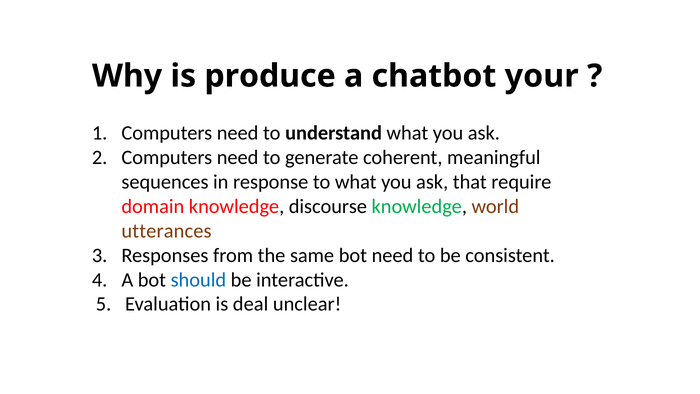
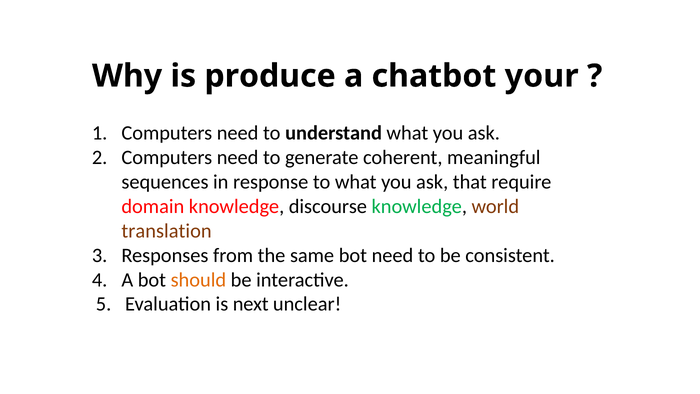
utterances: utterances -> translation
should colour: blue -> orange
deal: deal -> next
